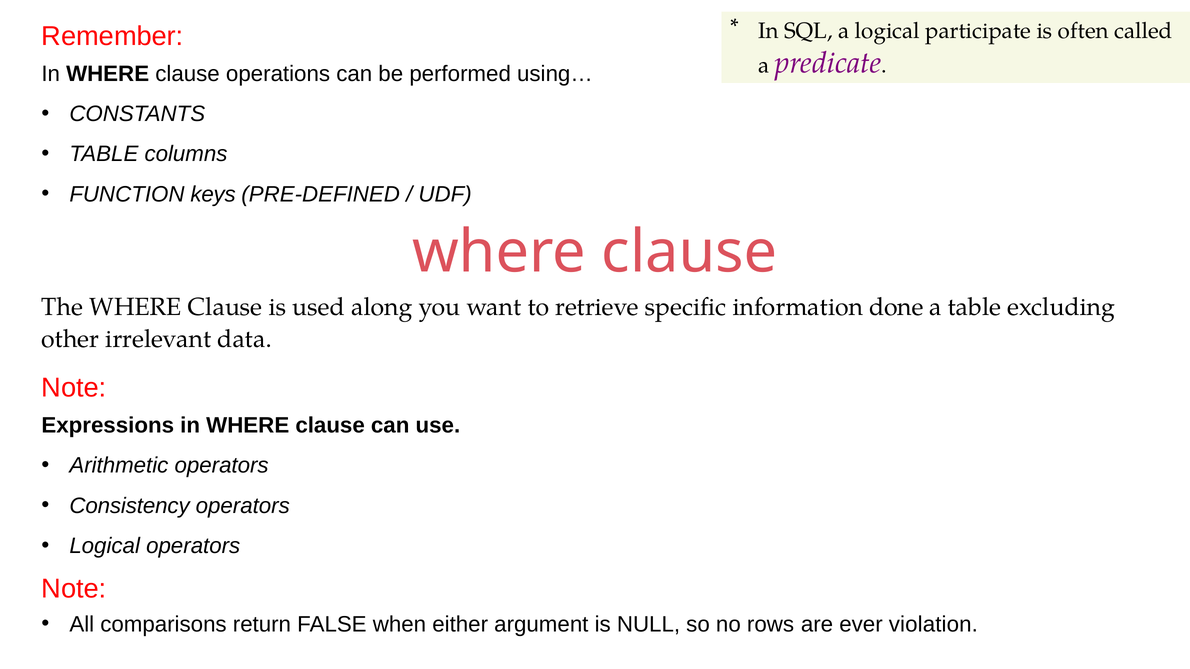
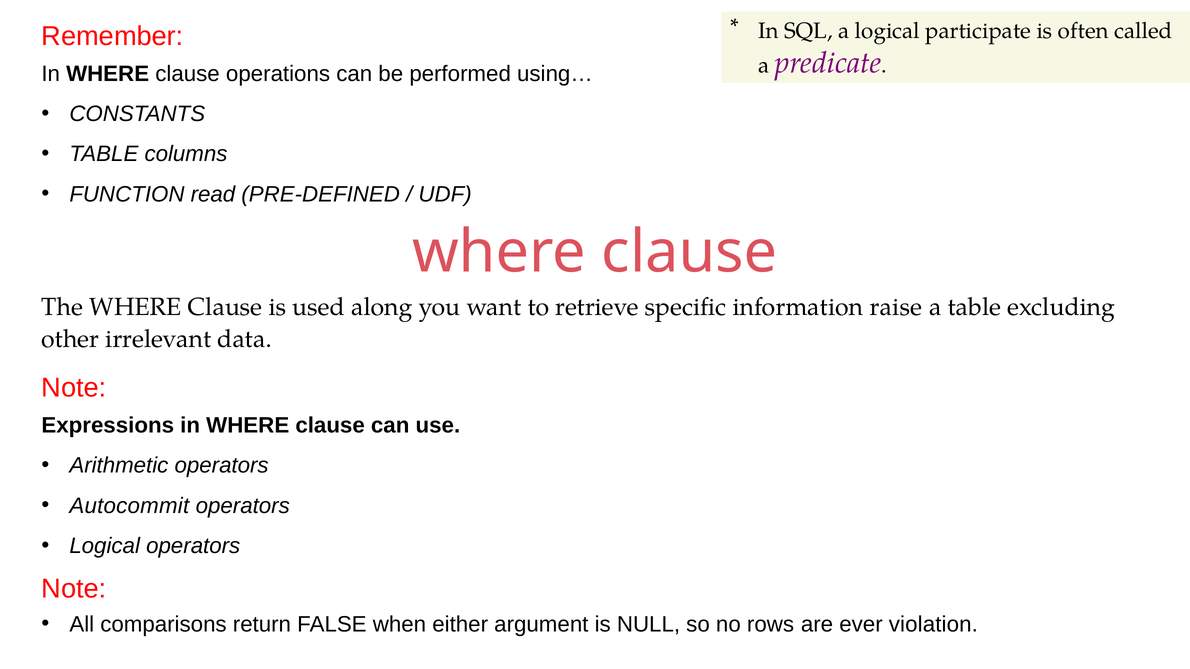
keys: keys -> read
done: done -> raise
Consistency: Consistency -> Autocommit
